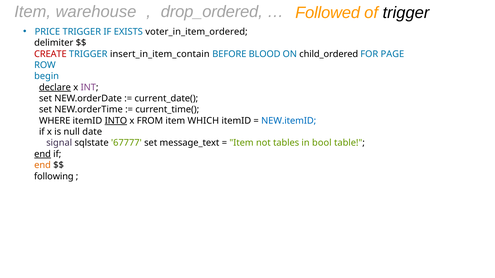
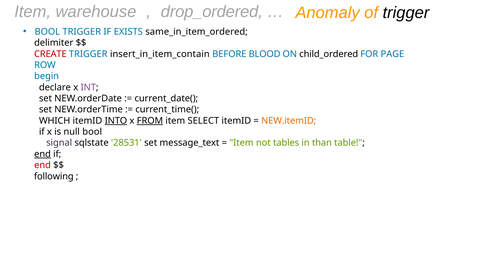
Followed: Followed -> Anomaly
PRICE at (47, 32): PRICE -> BOOL
voter_in_item_ordered: voter_in_item_ordered -> same_in_item_ordered
declare underline: present -> none
WHERE: WHERE -> WHICH
FROM underline: none -> present
WHICH: WHICH -> SELECT
NEW.itemID colour: blue -> orange
null date: date -> bool
67777: 67777 -> 28531
bool: bool -> than
end at (43, 165) colour: orange -> red
